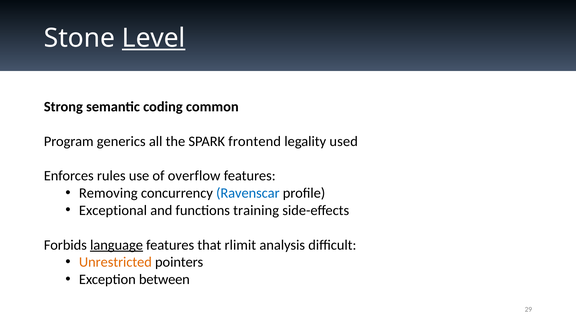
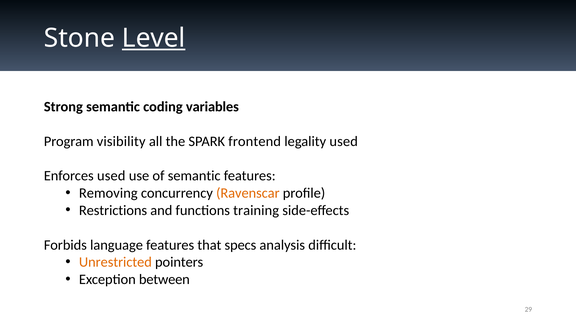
common: common -> variables
generics: generics -> visibility
Enforces rules: rules -> used
of overflow: overflow -> semantic
Ravenscar colour: blue -> orange
Exceptional: Exceptional -> Restrictions
language underline: present -> none
rlimit: rlimit -> specs
